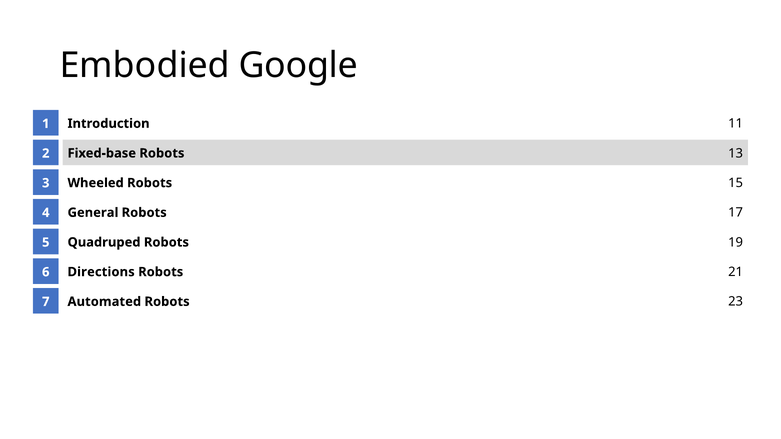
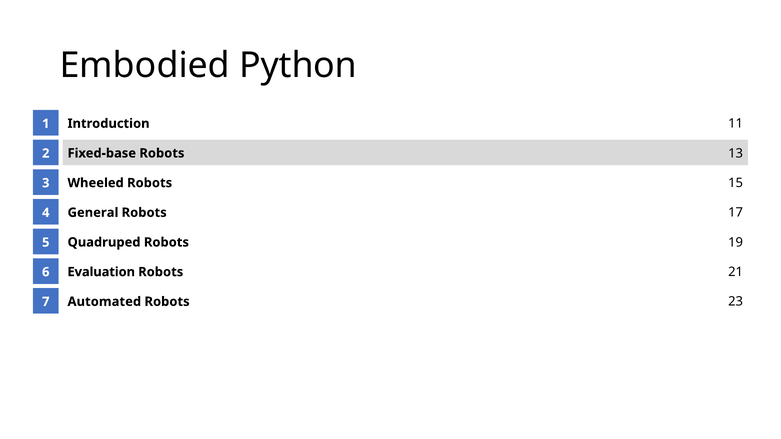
Google: Google -> Python
Directions: Directions -> Evaluation
